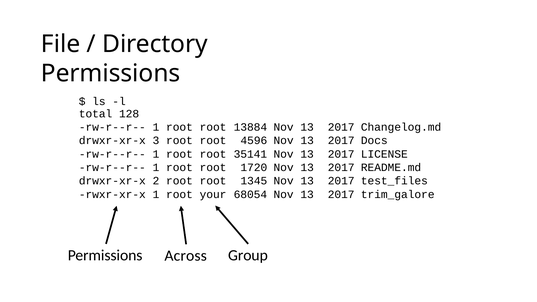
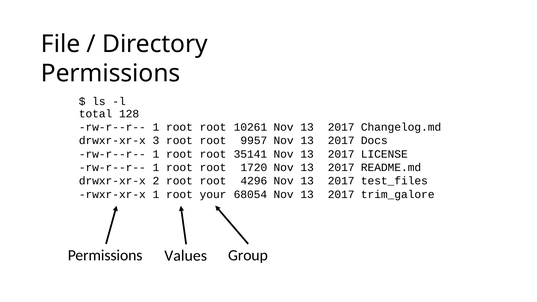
13884: 13884 -> 10261
4596: 4596 -> 9957
1345: 1345 -> 4296
Across: Across -> Values
